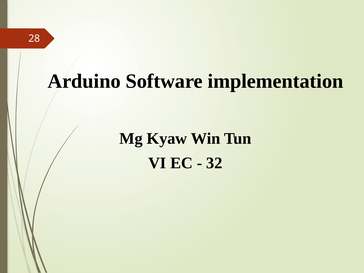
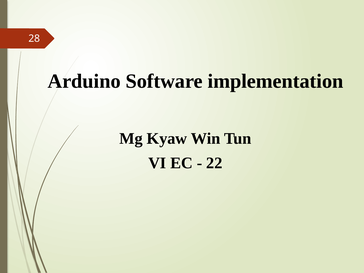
32: 32 -> 22
